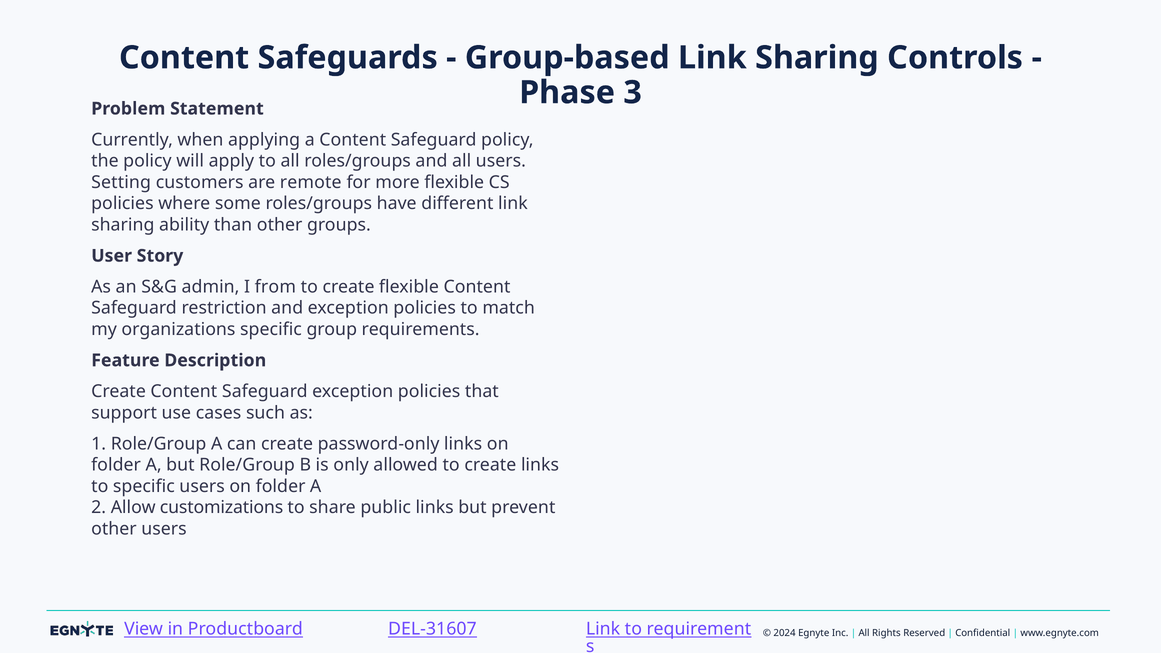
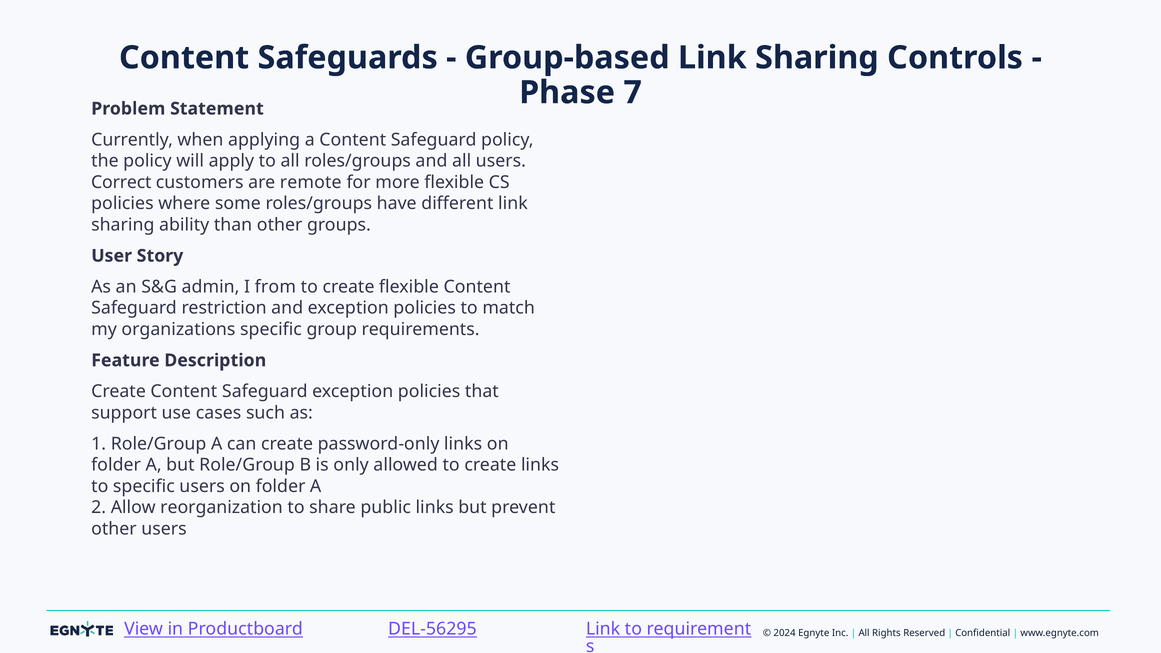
3: 3 -> 7
Setting: Setting -> Correct
customizations: customizations -> reorganization
DEL-31607: DEL-31607 -> DEL-56295
